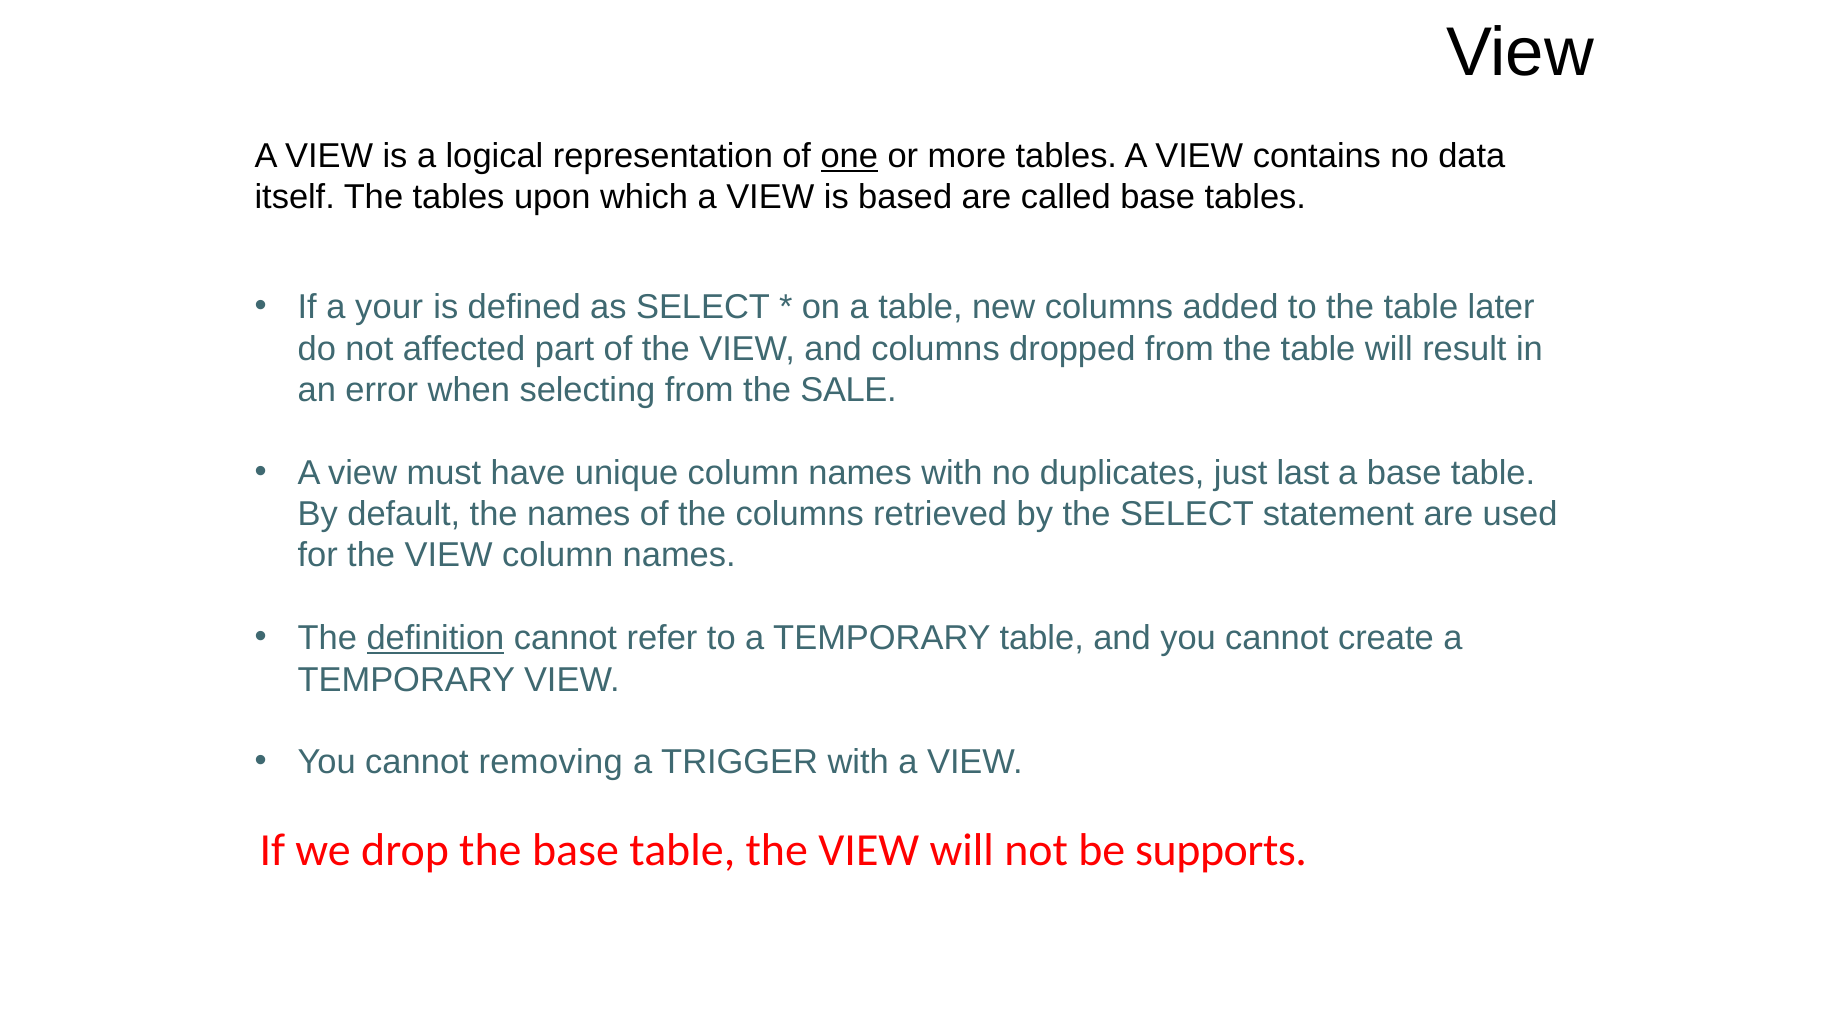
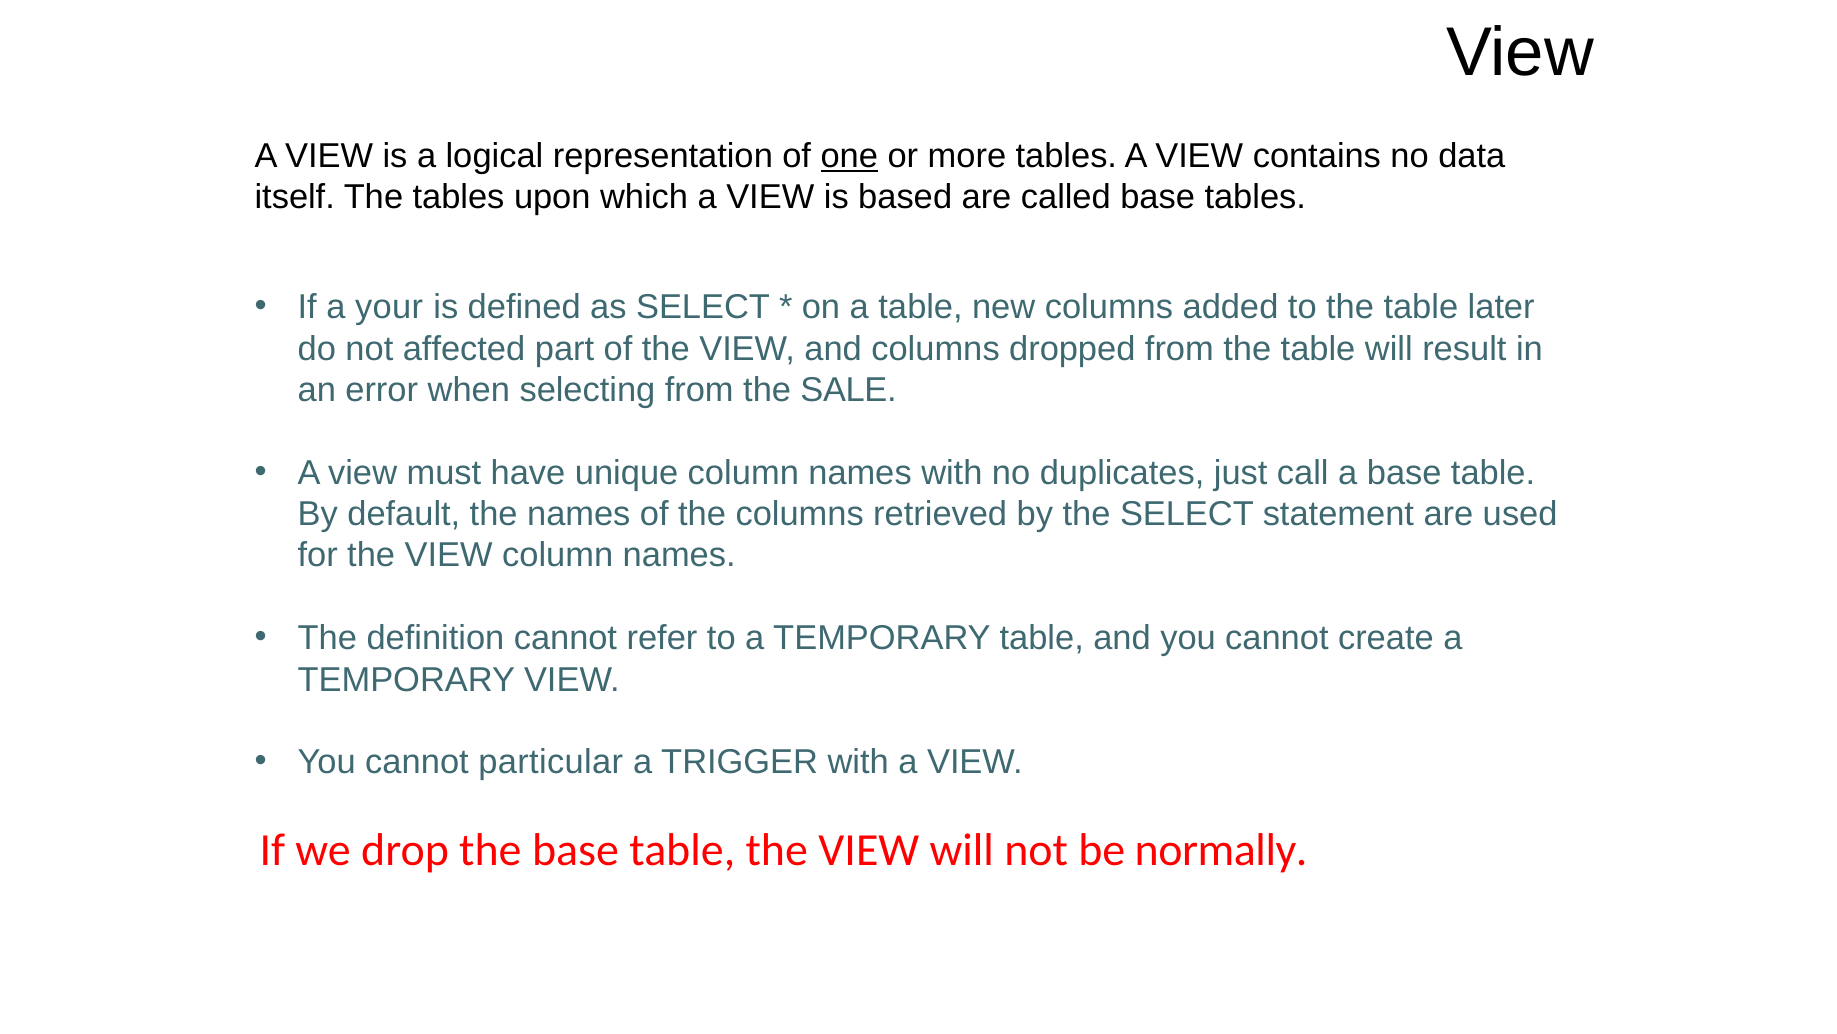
last: last -> call
definition underline: present -> none
removing: removing -> particular
supports: supports -> normally
